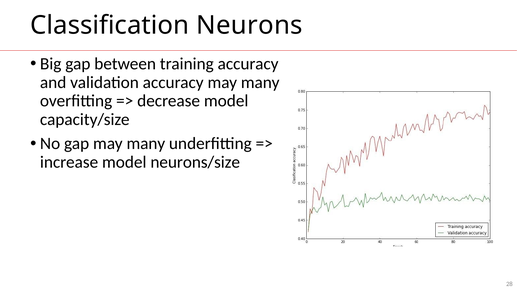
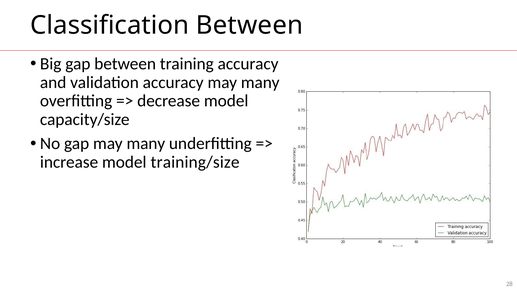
Classification Neurons: Neurons -> Between
neurons/size: neurons/size -> training/size
